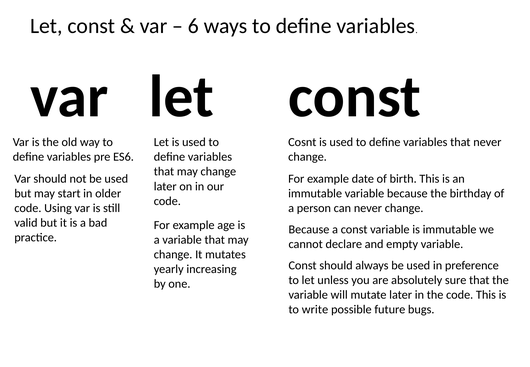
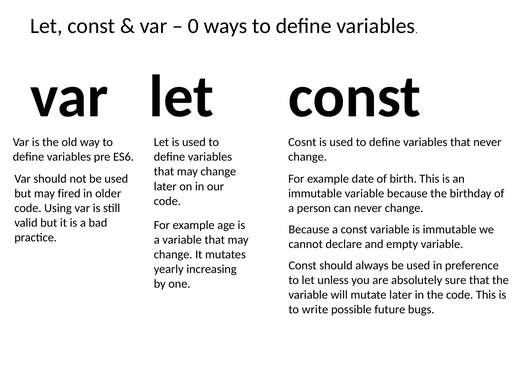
6: 6 -> 0
start: start -> fired
